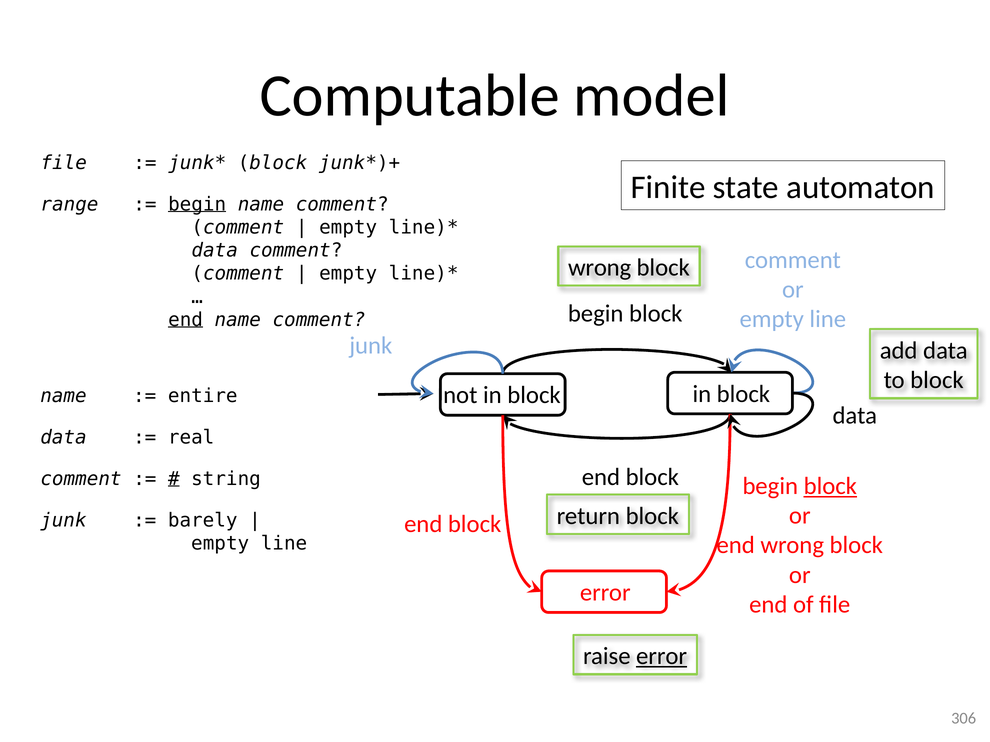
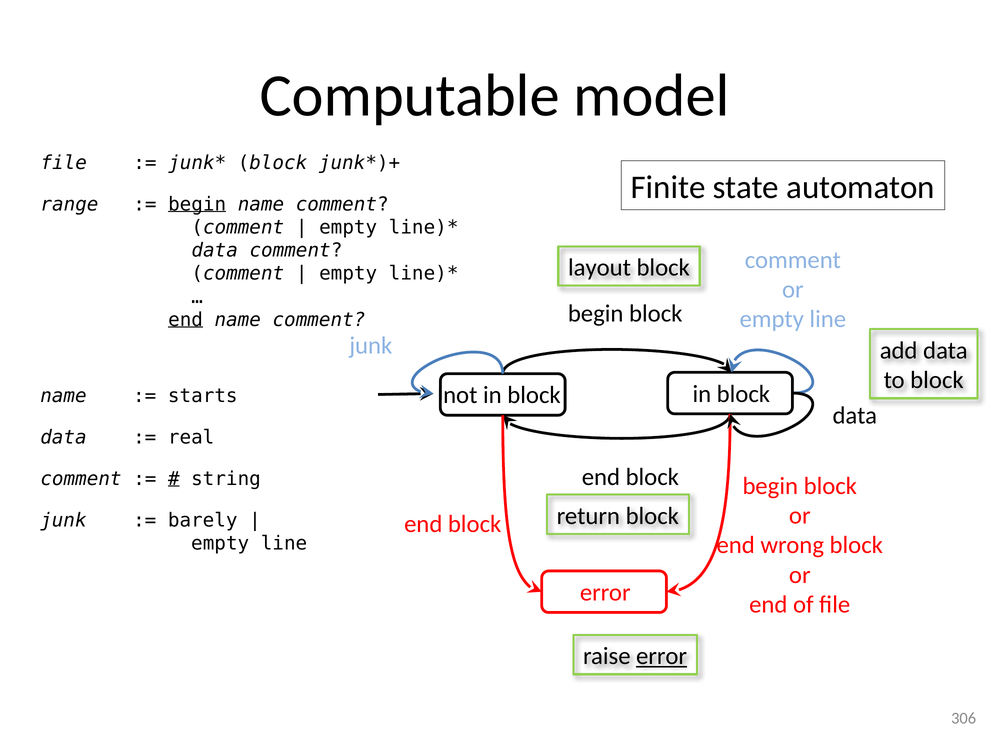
wrong at (600, 268): wrong -> layout
entire: entire -> starts
block at (830, 486) underline: present -> none
